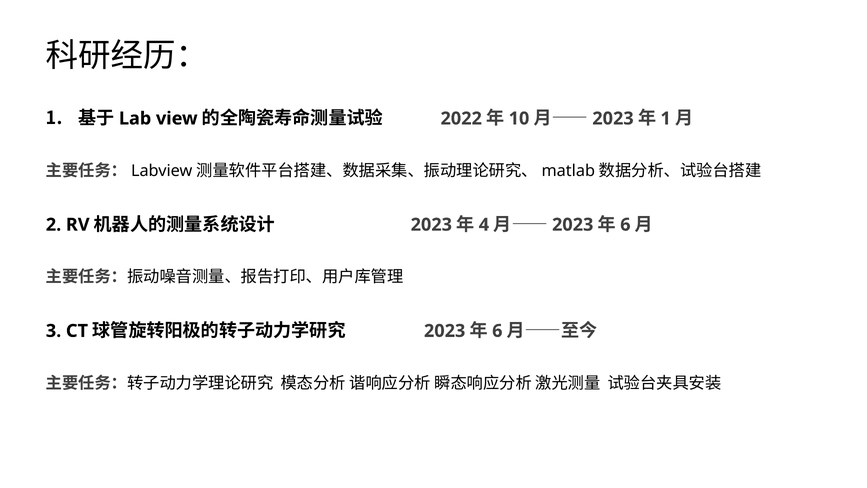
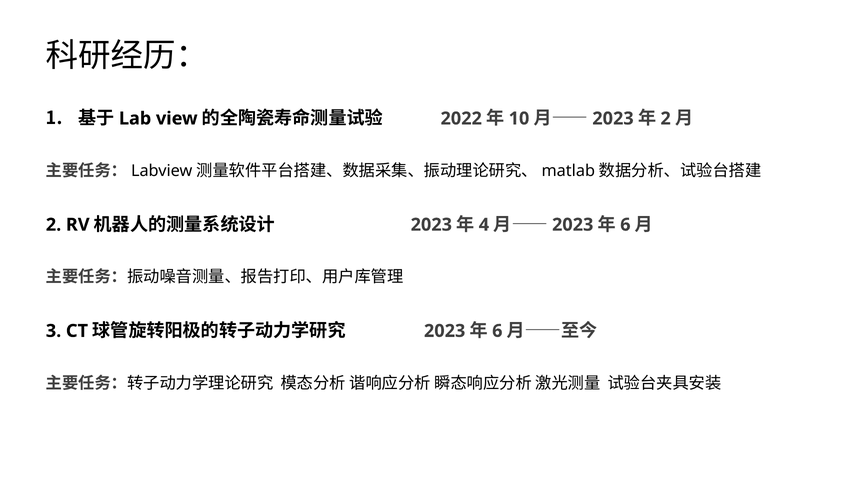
1 at (666, 118): 1 -> 2
